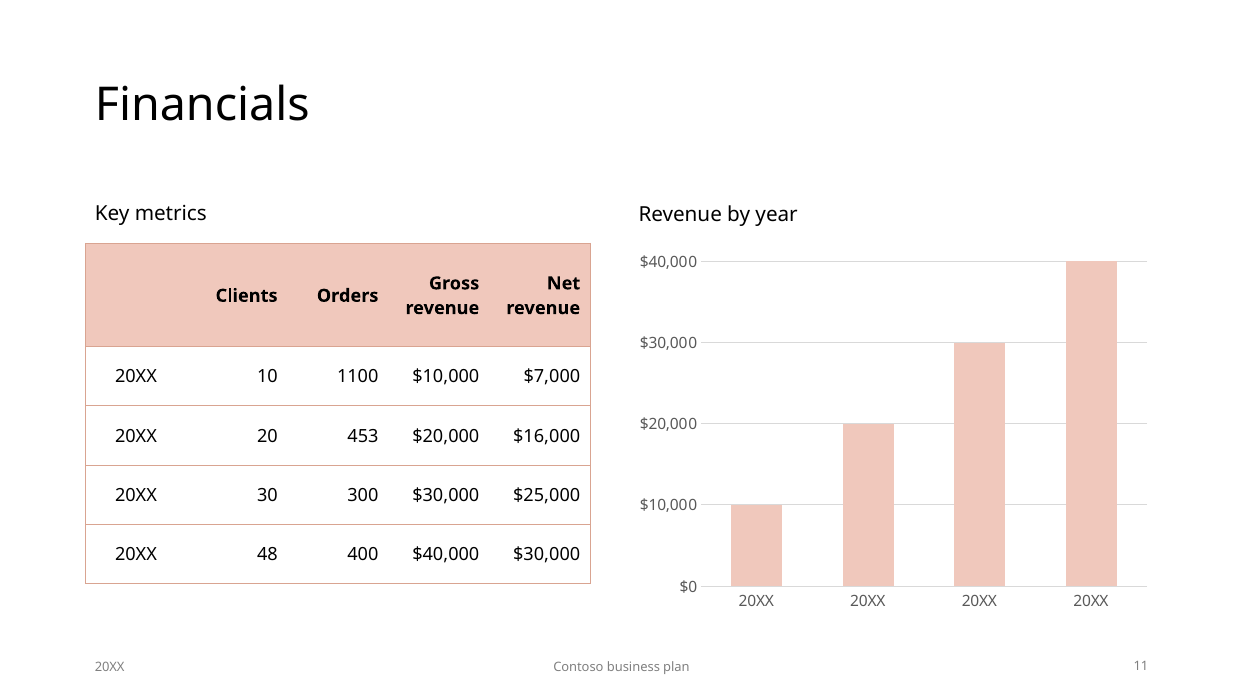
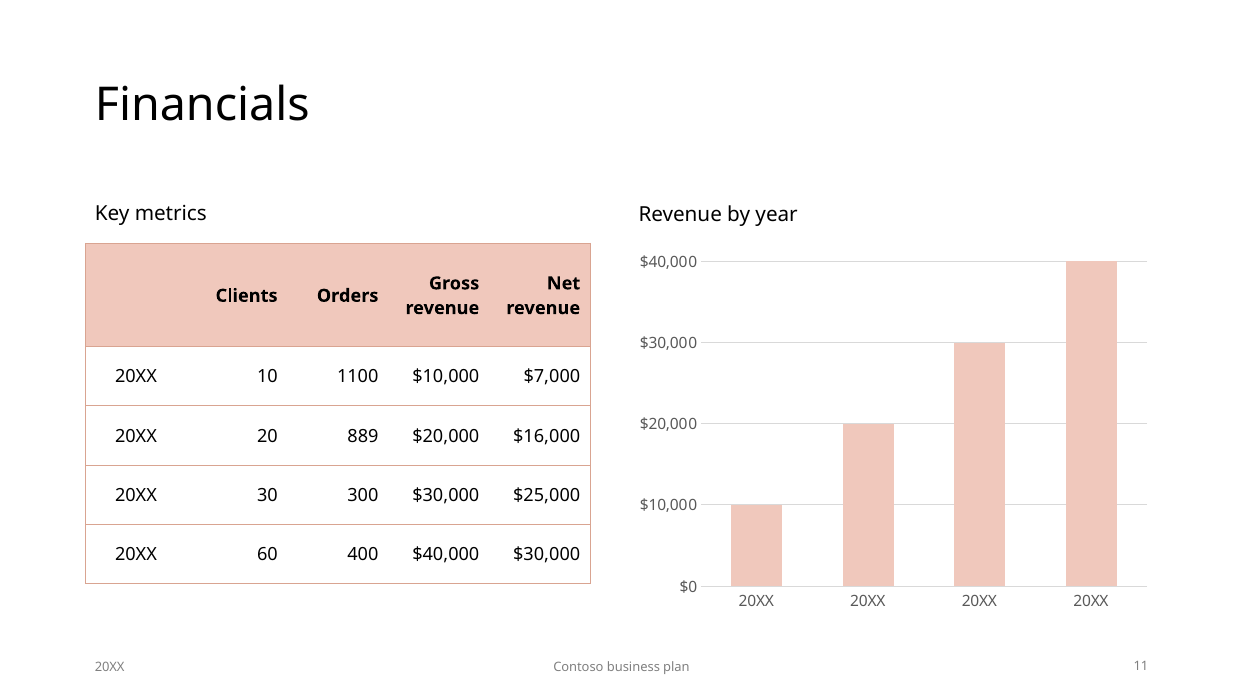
453: 453 -> 889
48: 48 -> 60
